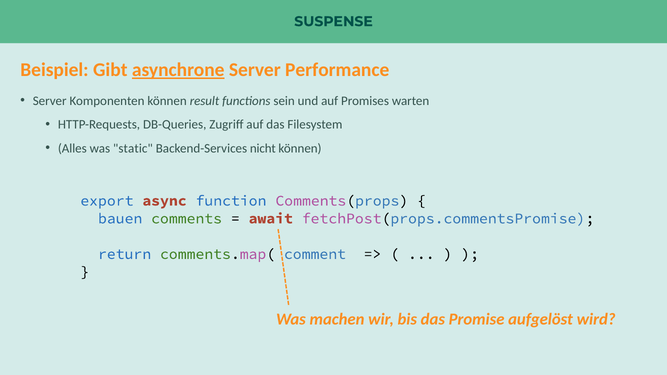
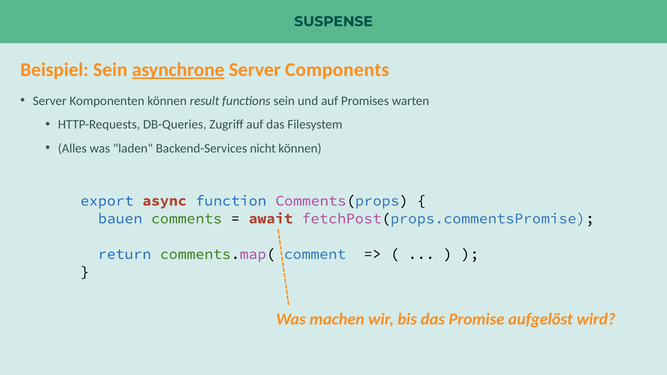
Beispiel Gibt: Gibt -> Sein
Performance: Performance -> Components
static: static -> laden
